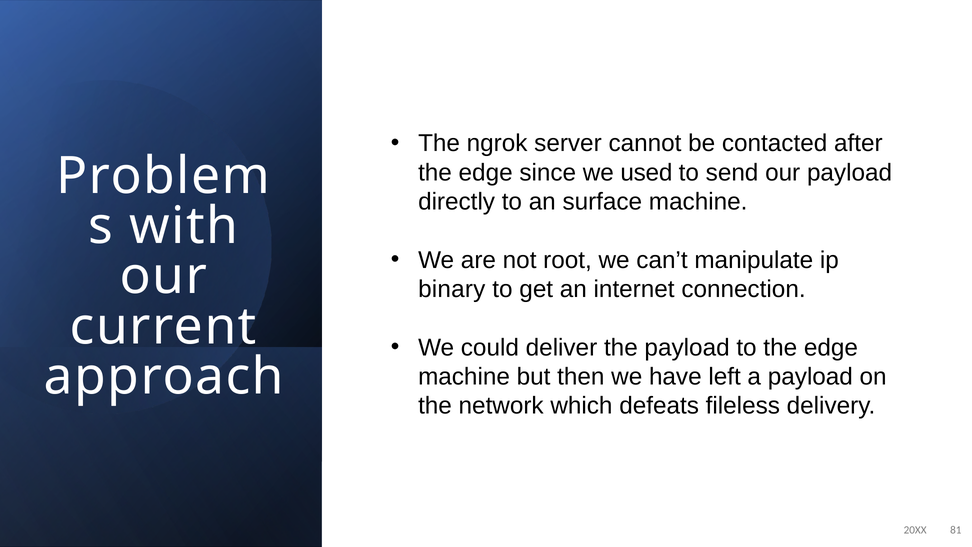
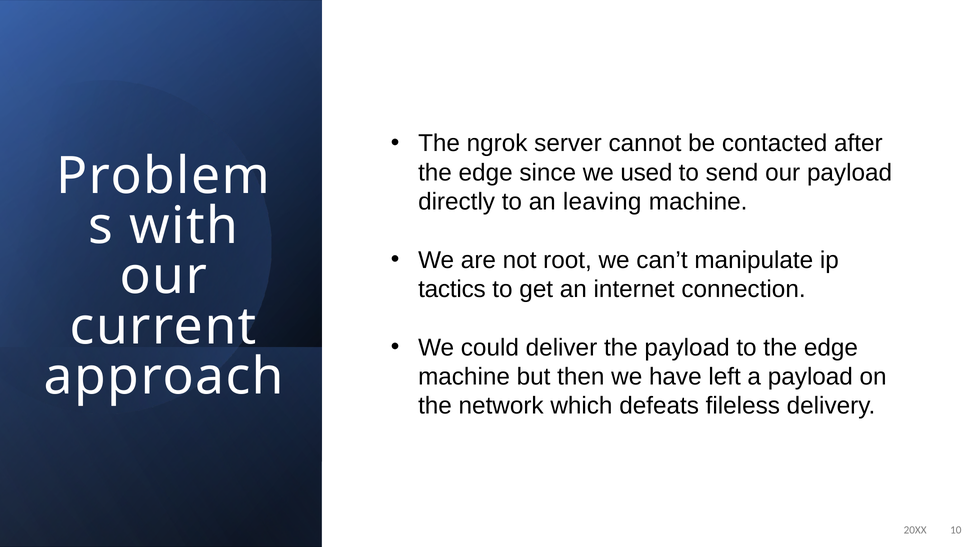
surface: surface -> leaving
binary: binary -> tactics
81: 81 -> 10
